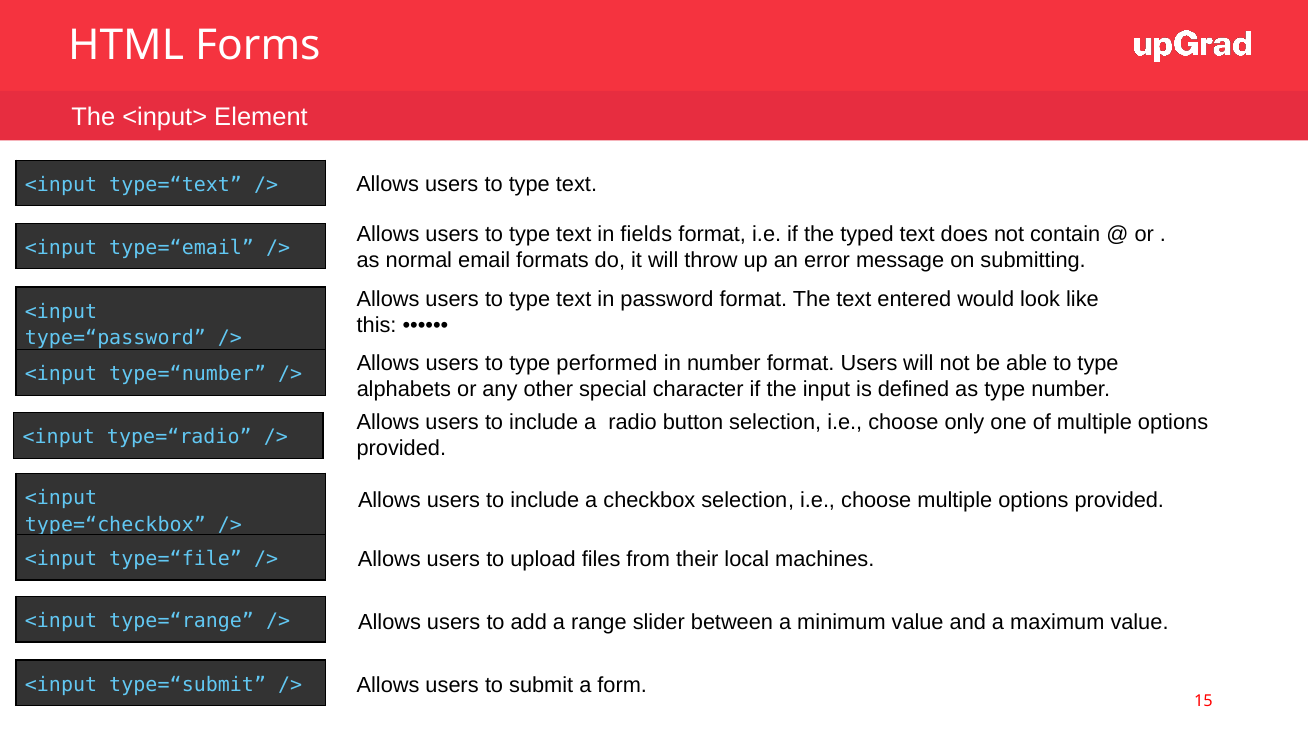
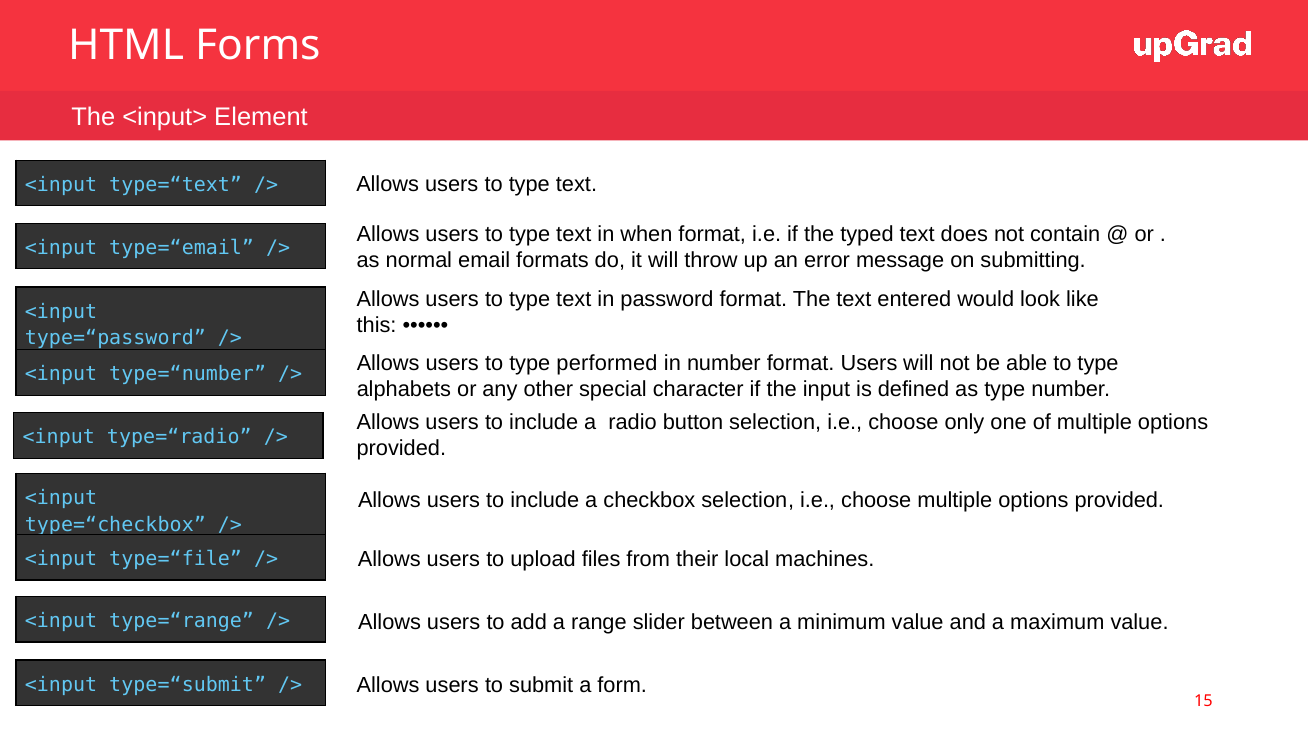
fields: fields -> when
